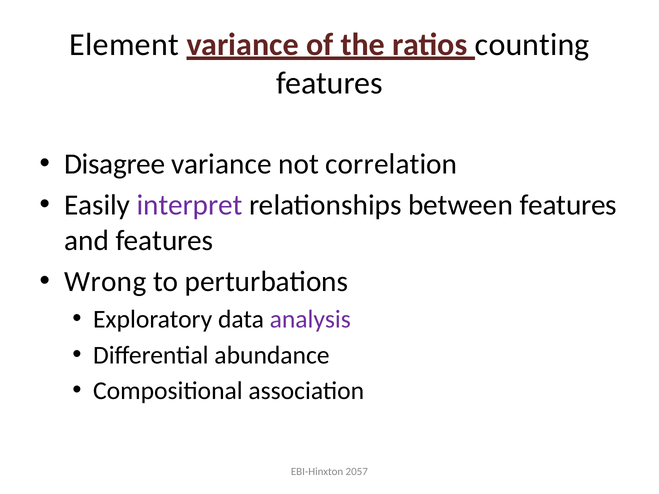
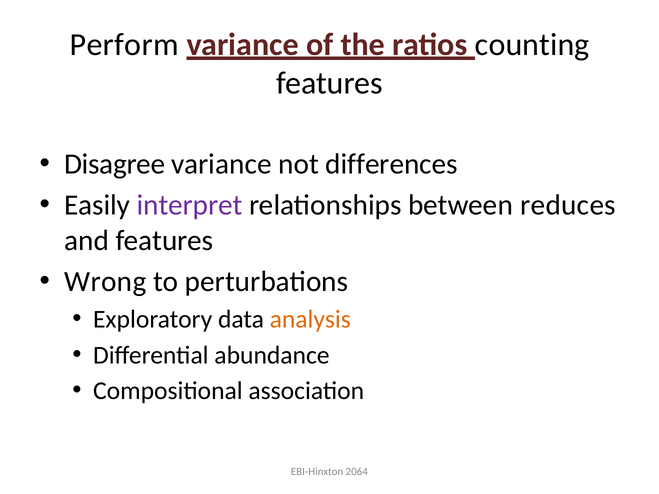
Element: Element -> Perform
correlation: correlation -> differences
between features: features -> reduces
analysis colour: purple -> orange
2057: 2057 -> 2064
